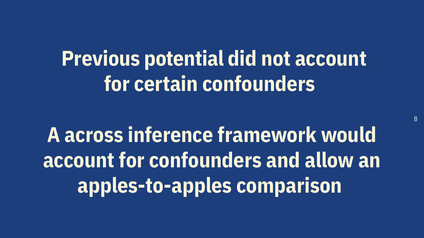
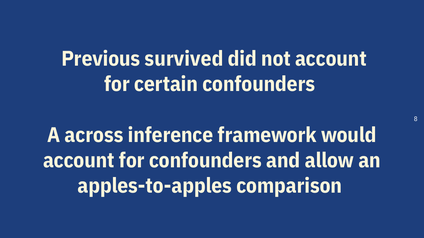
potential: potential -> survived
